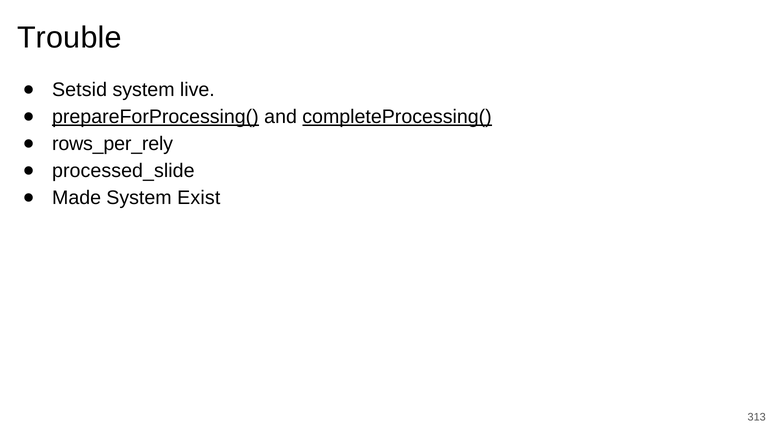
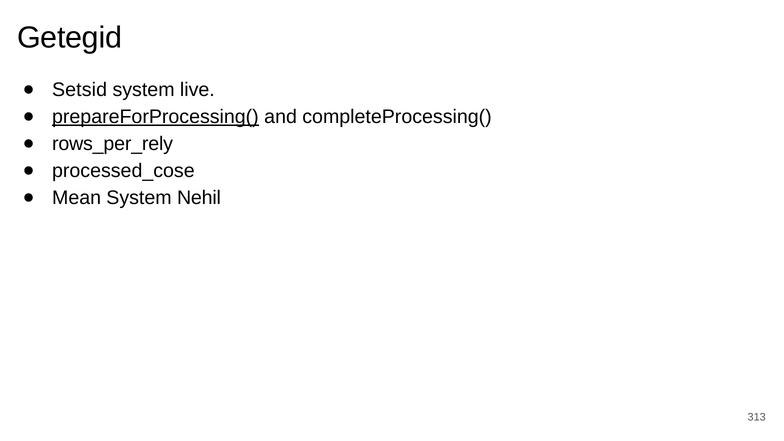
Trouble: Trouble -> Getegid
completeProcessing( underline: present -> none
processed_slide: processed_slide -> processed_cose
Made: Made -> Mean
Exist: Exist -> Nehil
